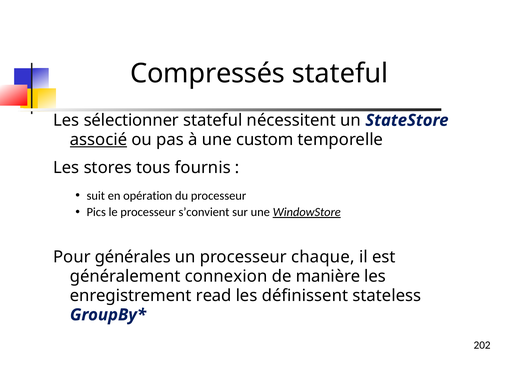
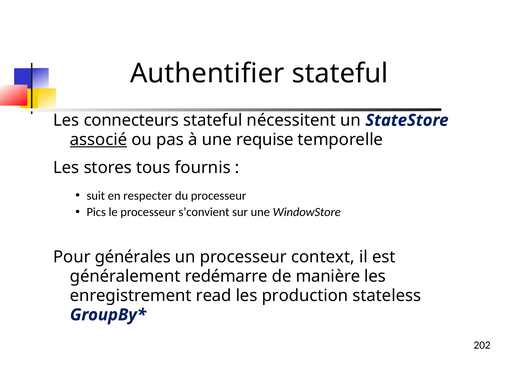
Compressés: Compressés -> Authentifier
sélectionner: sélectionner -> connecteurs
custom: custom -> requise
opération: opération -> respecter
WindowStore underline: present -> none
chaque: chaque -> context
connexion: connexion -> redémarre
définissent: définissent -> production
